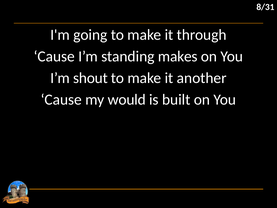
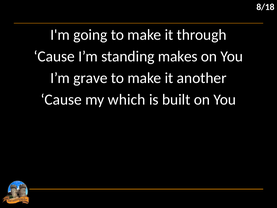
8/31: 8/31 -> 8/18
shout: shout -> grave
would: would -> which
